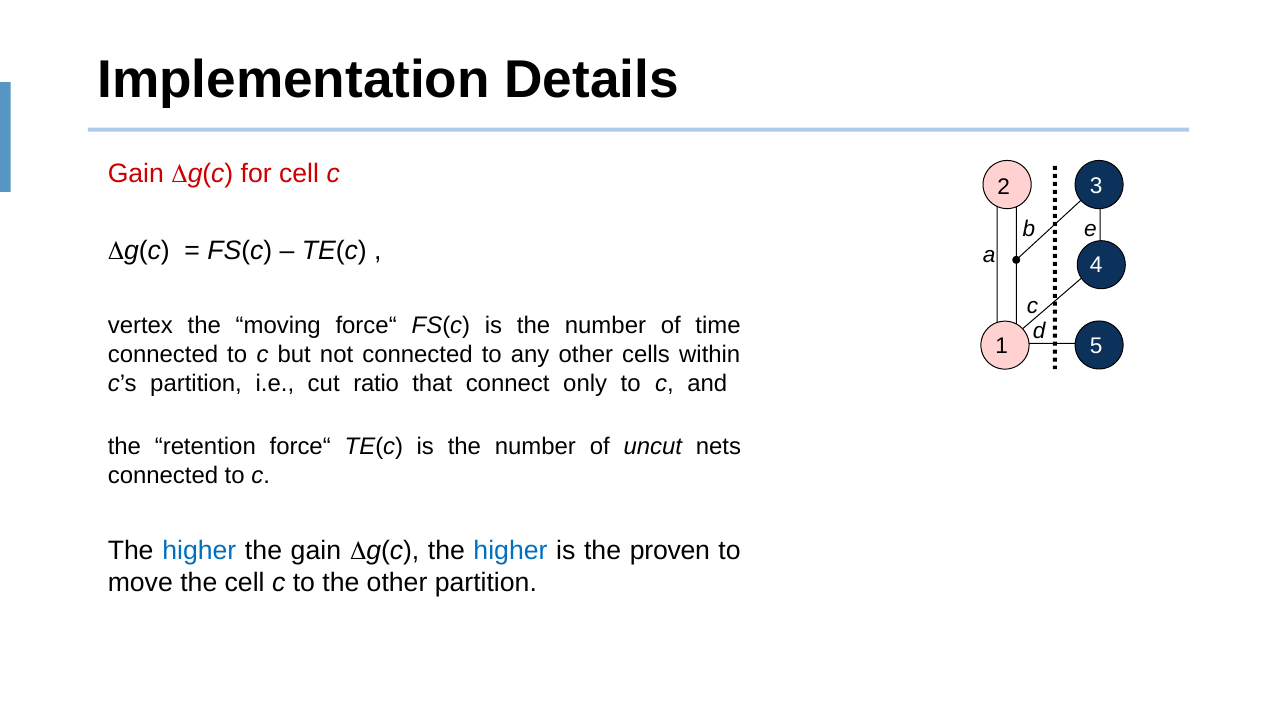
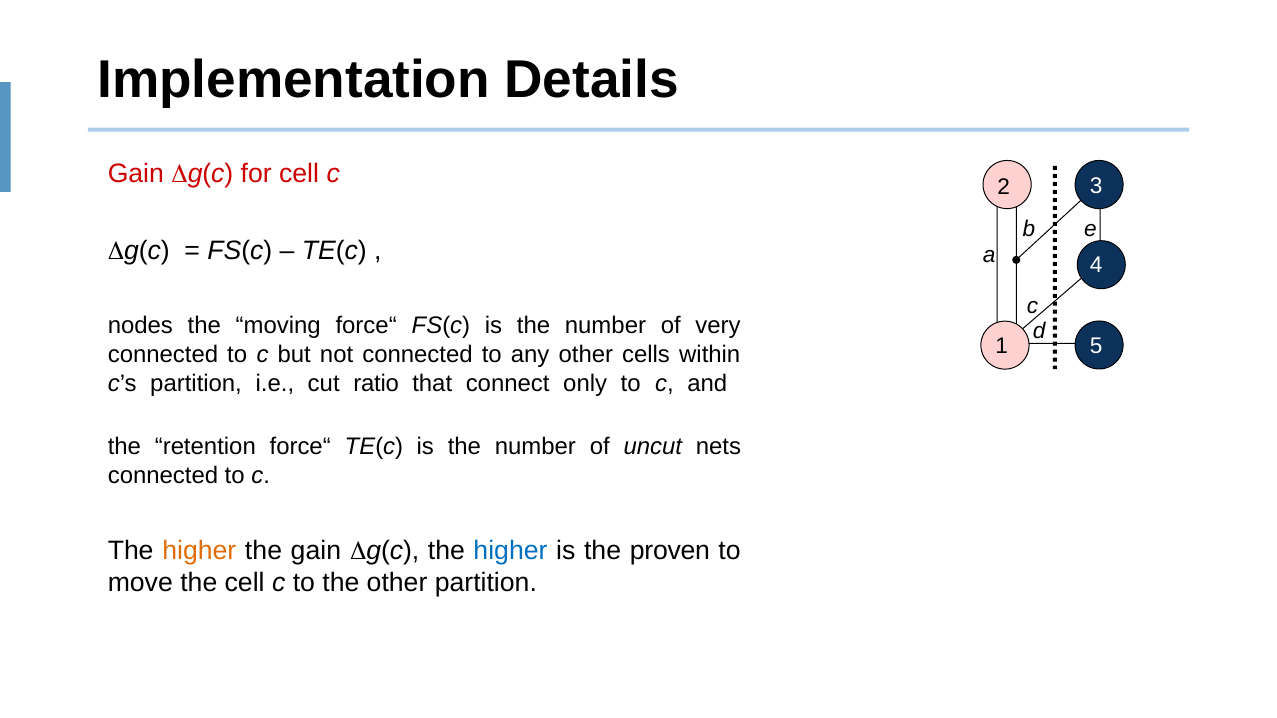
vertex: vertex -> nodes
time: time -> very
higher at (199, 551) colour: blue -> orange
